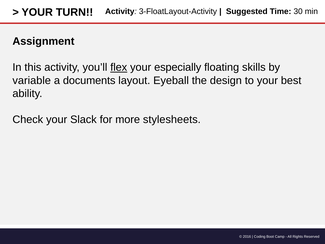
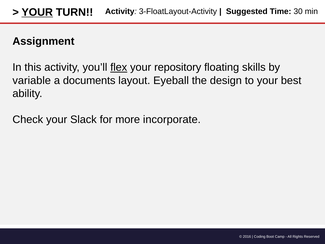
YOUR at (37, 12) underline: none -> present
especially: especially -> repository
stylesheets: stylesheets -> incorporate
